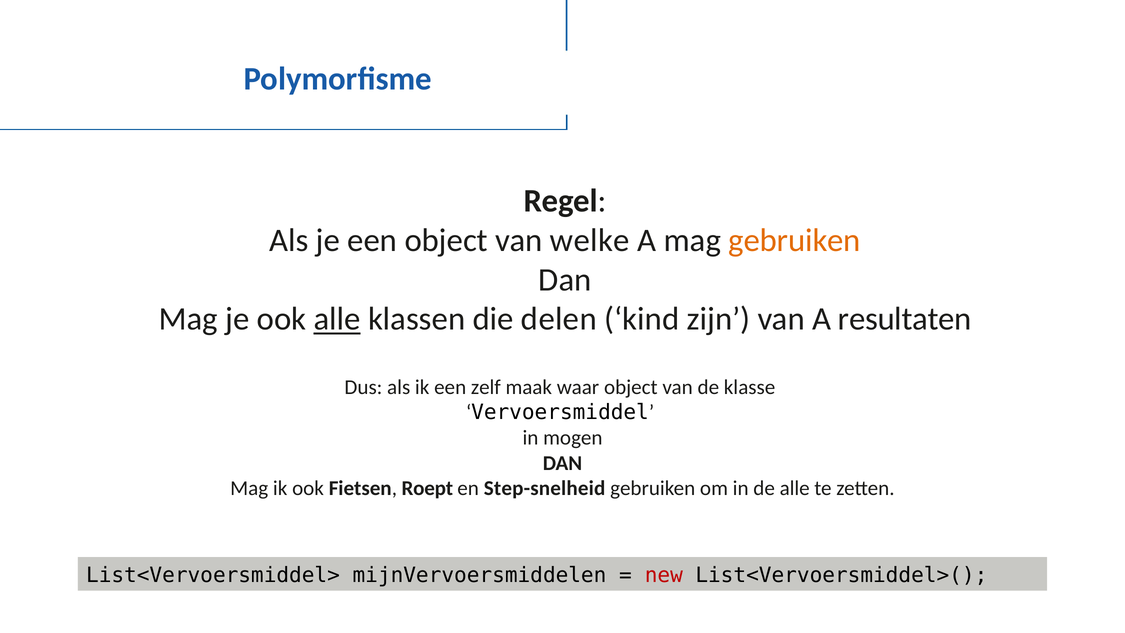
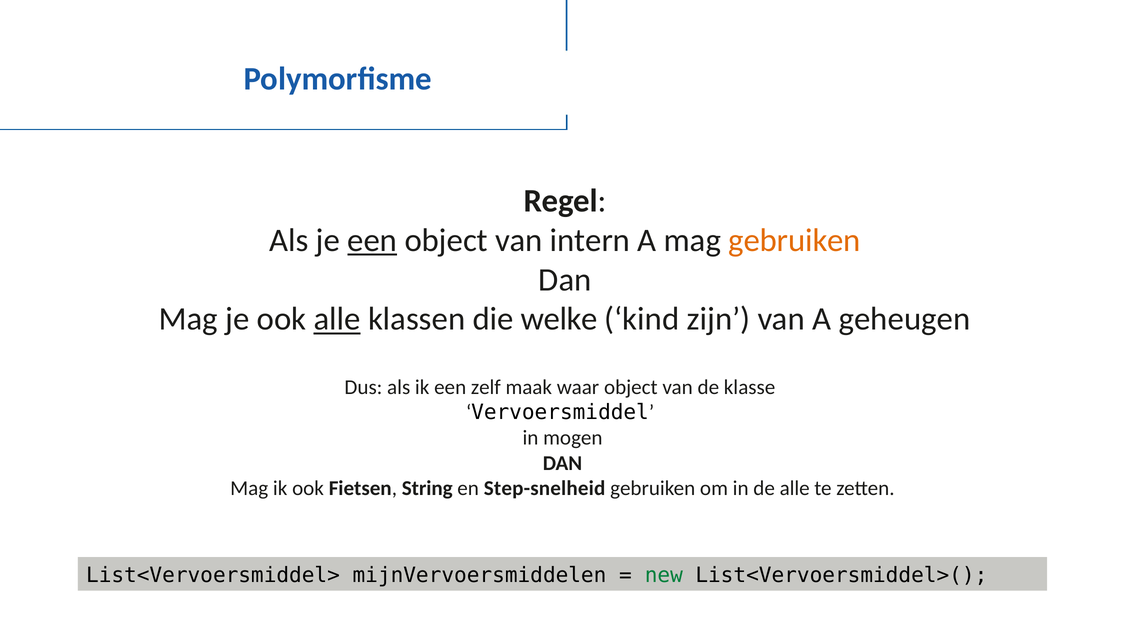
een at (372, 240) underline: none -> present
welke: welke -> intern
delen: delen -> welke
resultaten: resultaten -> geheugen
Roept: Roept -> String
new colour: red -> green
